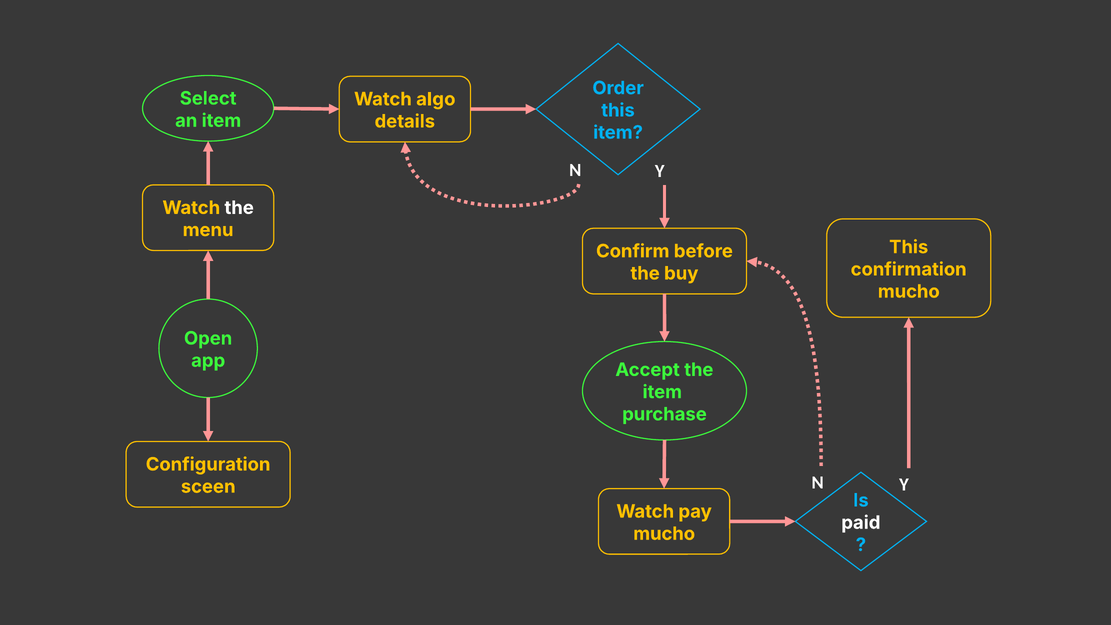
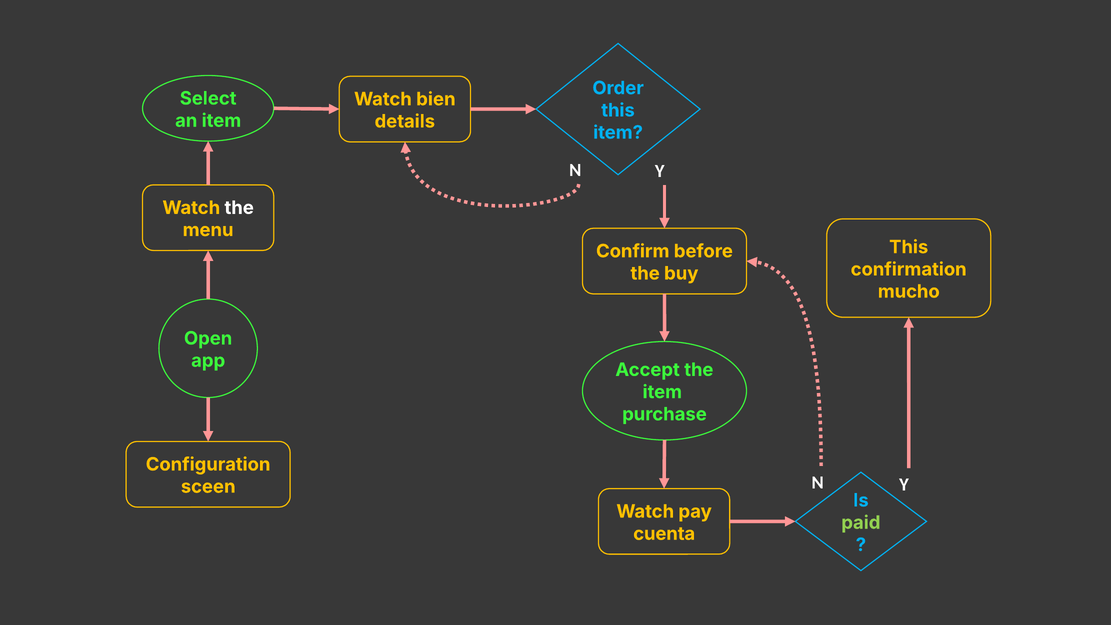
algo: algo -> bien
paid colour: white -> light green
mucho at (664, 534): mucho -> cuenta
